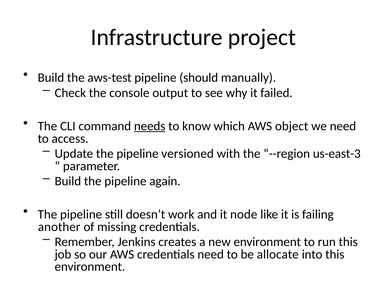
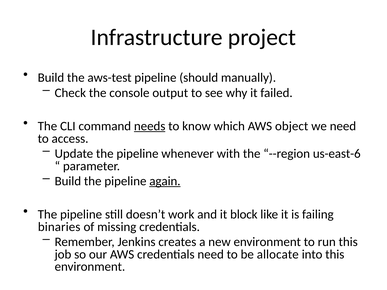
versioned: versioned -> whenever
us-east-3: us-east-3 -> us-east-6
again underline: none -> present
node: node -> block
another: another -> binaries
